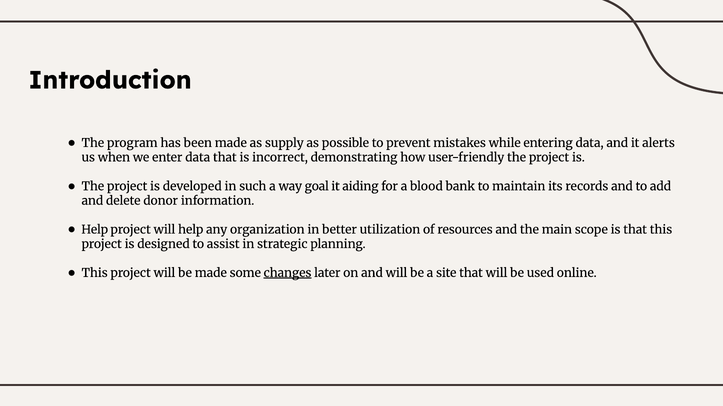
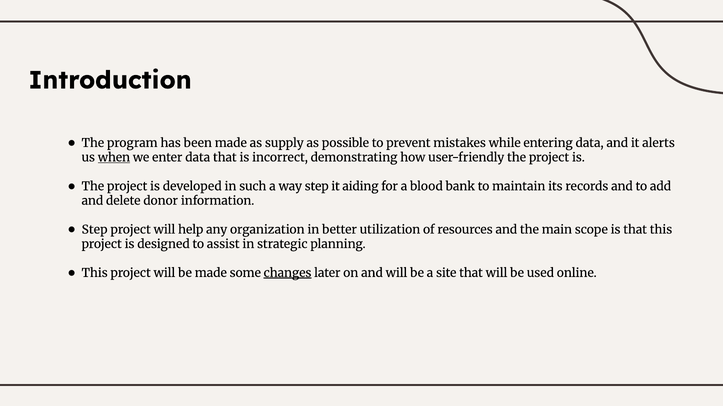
when underline: none -> present
way goal: goal -> step
Help at (95, 230): Help -> Step
